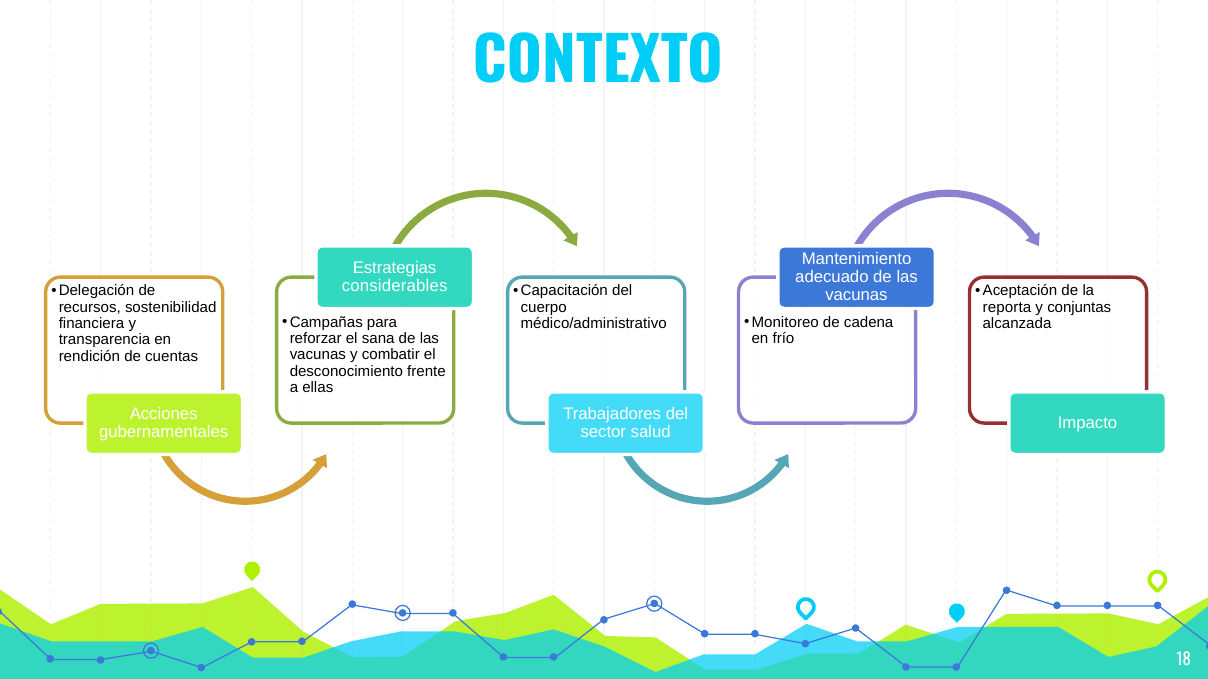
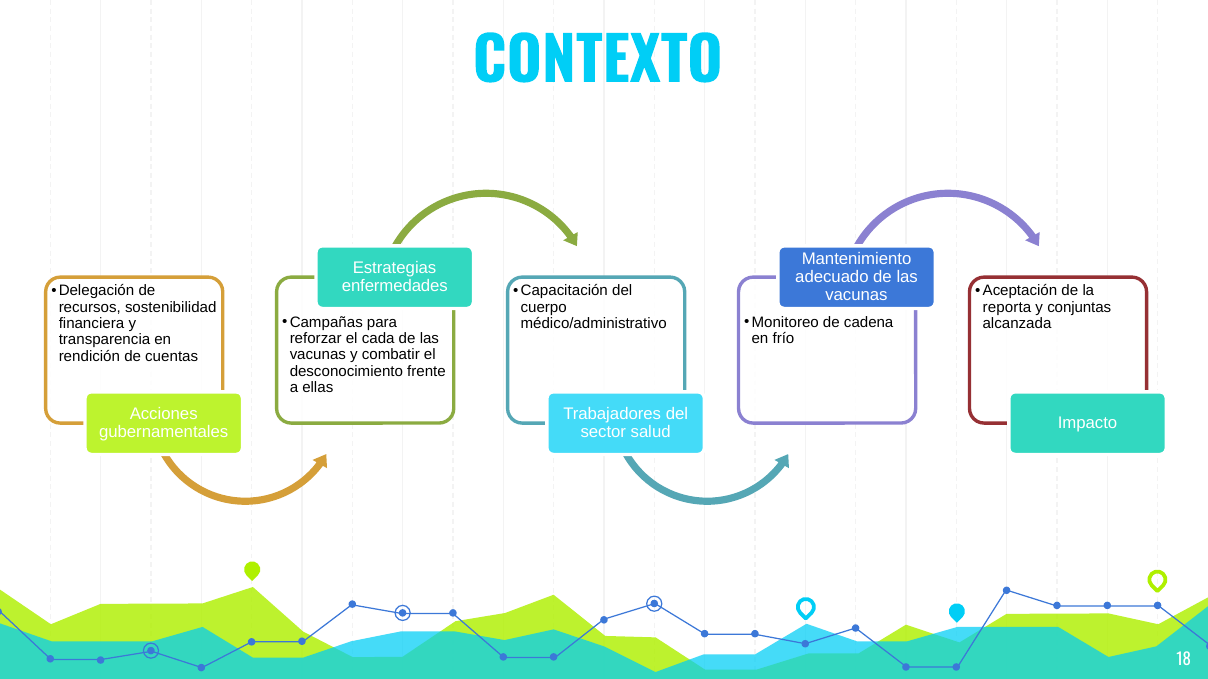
considerables: considerables -> enfermedades
sana: sana -> cada
